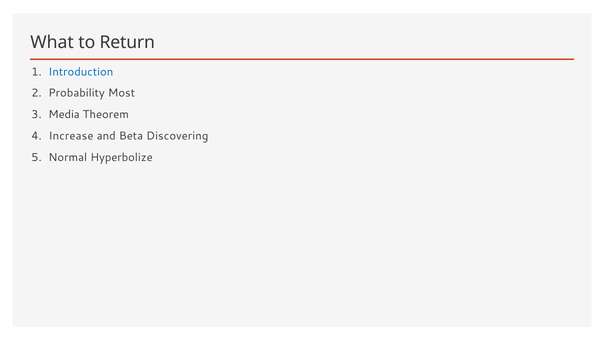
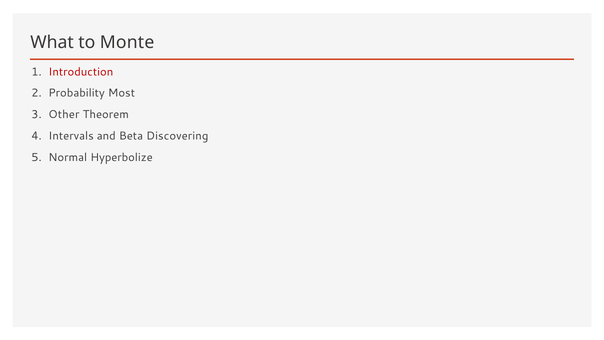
Return: Return -> Monte
Introduction colour: blue -> red
Media: Media -> Other
Increase: Increase -> Intervals
